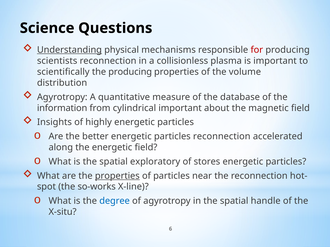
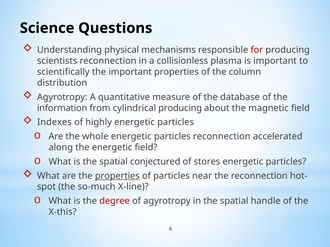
Understanding underline: present -> none
the producing: producing -> important
volume: volume -> column
cylindrical important: important -> producing
Insights: Insights -> Indexes
better: better -> whole
exploratory: exploratory -> conjectured
so-works: so-works -> so-much
degree colour: blue -> red
X-situ: X-situ -> X-this
